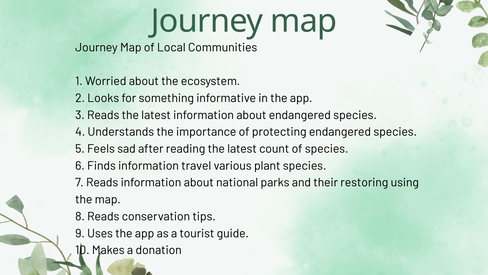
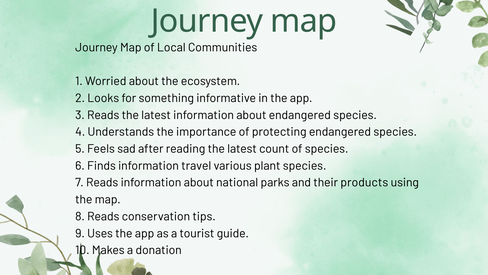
restoring: restoring -> products
